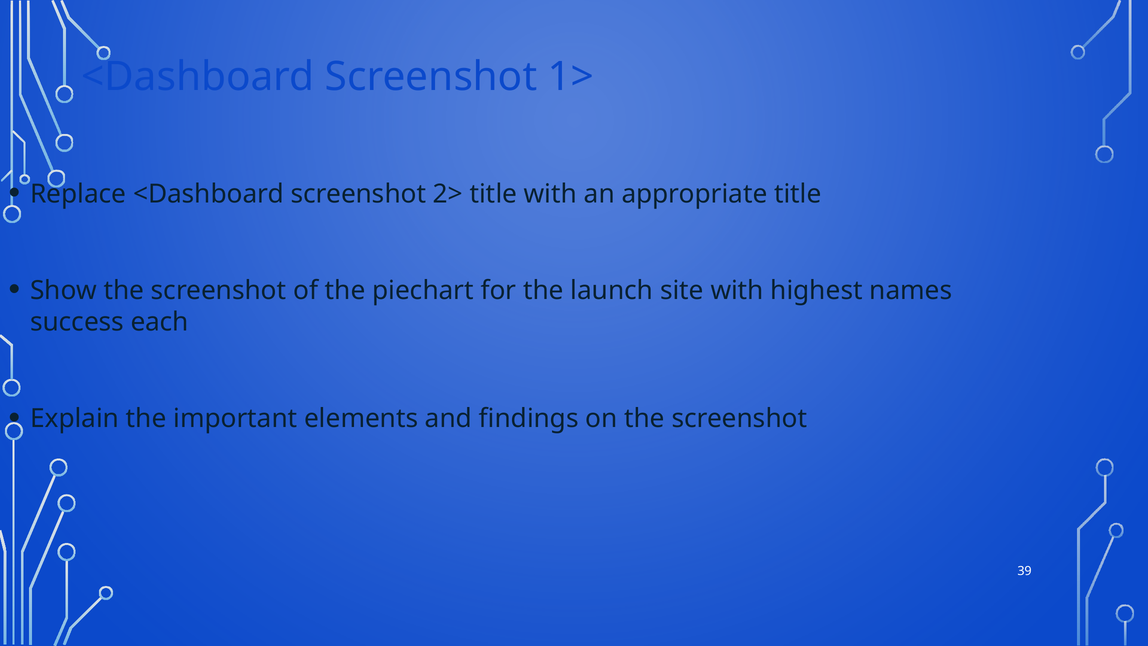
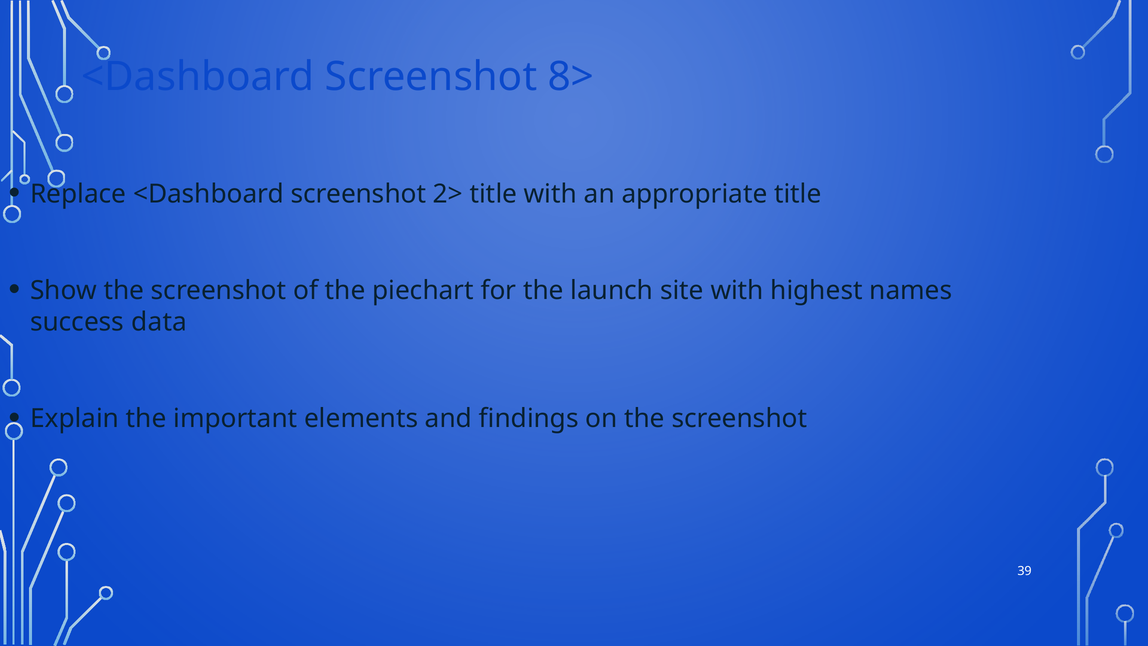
1>: 1> -> 8>
each: each -> data
